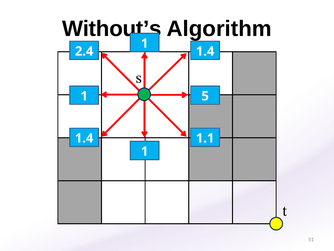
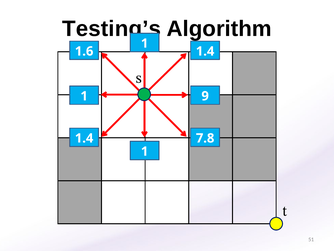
Without’s: Without’s -> Testing’s
2.4: 2.4 -> 1.6
5: 5 -> 9
1.1: 1.1 -> 7.8
